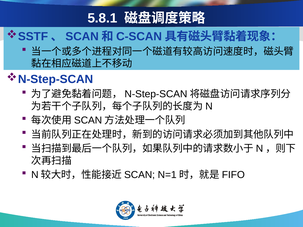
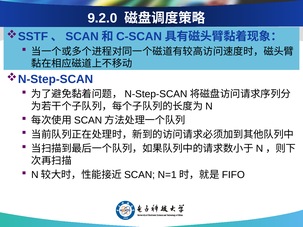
5.8.1: 5.8.1 -> 9.2.0
